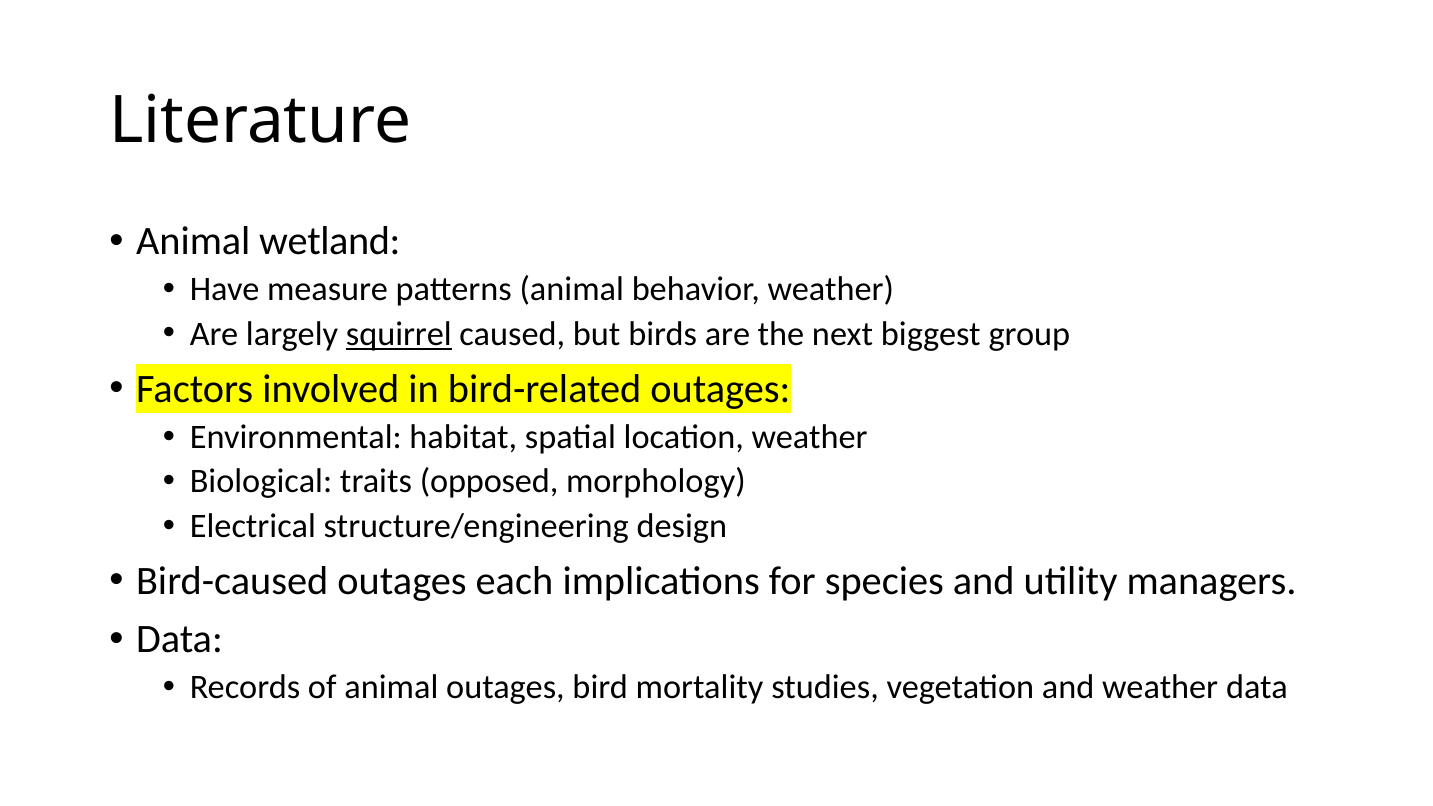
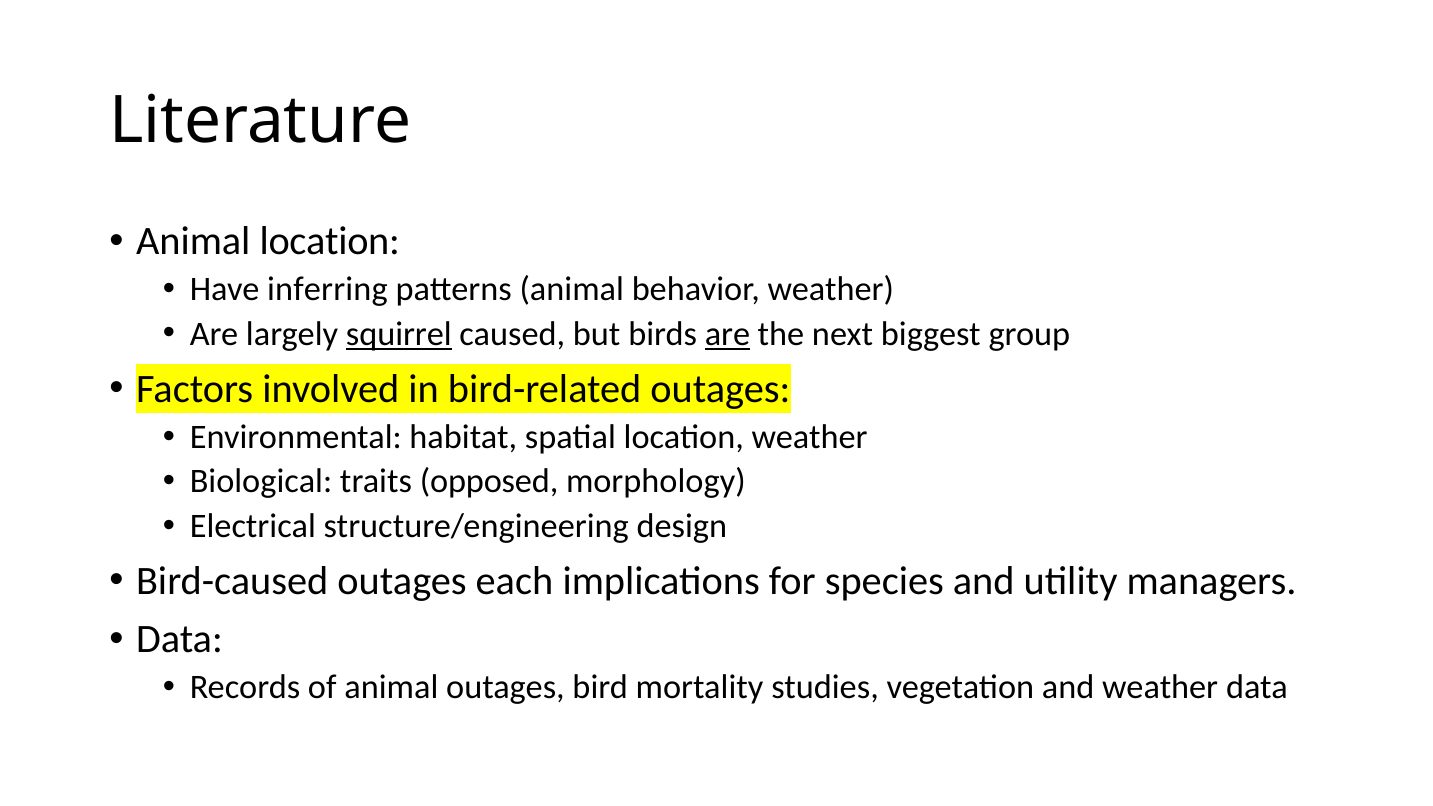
Animal wetland: wetland -> location
measure: measure -> inferring
are at (728, 334) underline: none -> present
